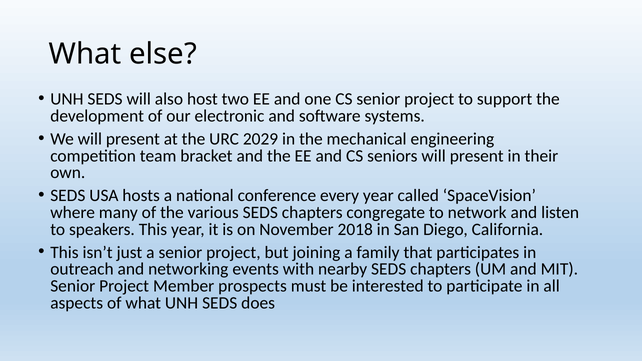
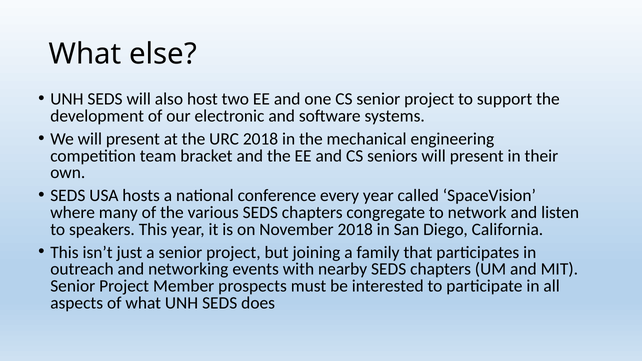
URC 2029: 2029 -> 2018
